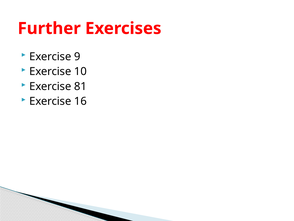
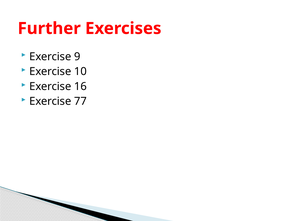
81: 81 -> 16
16: 16 -> 77
